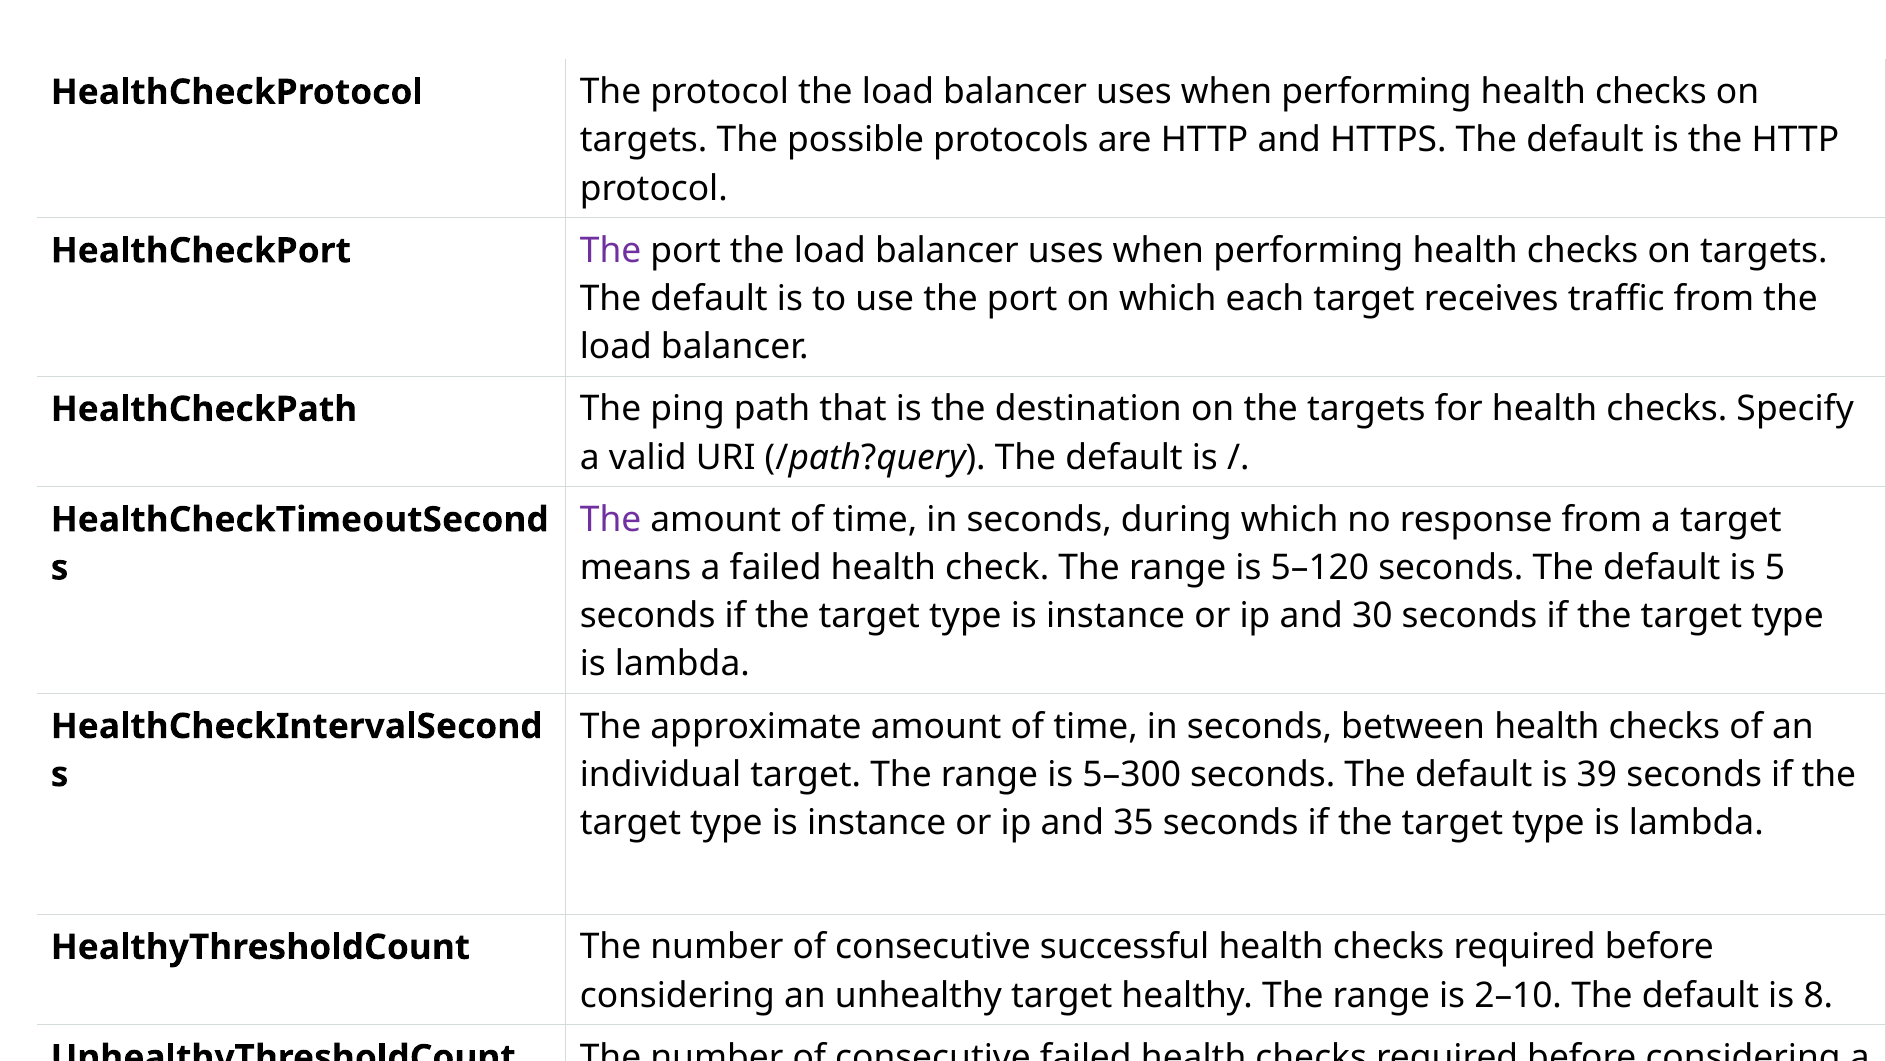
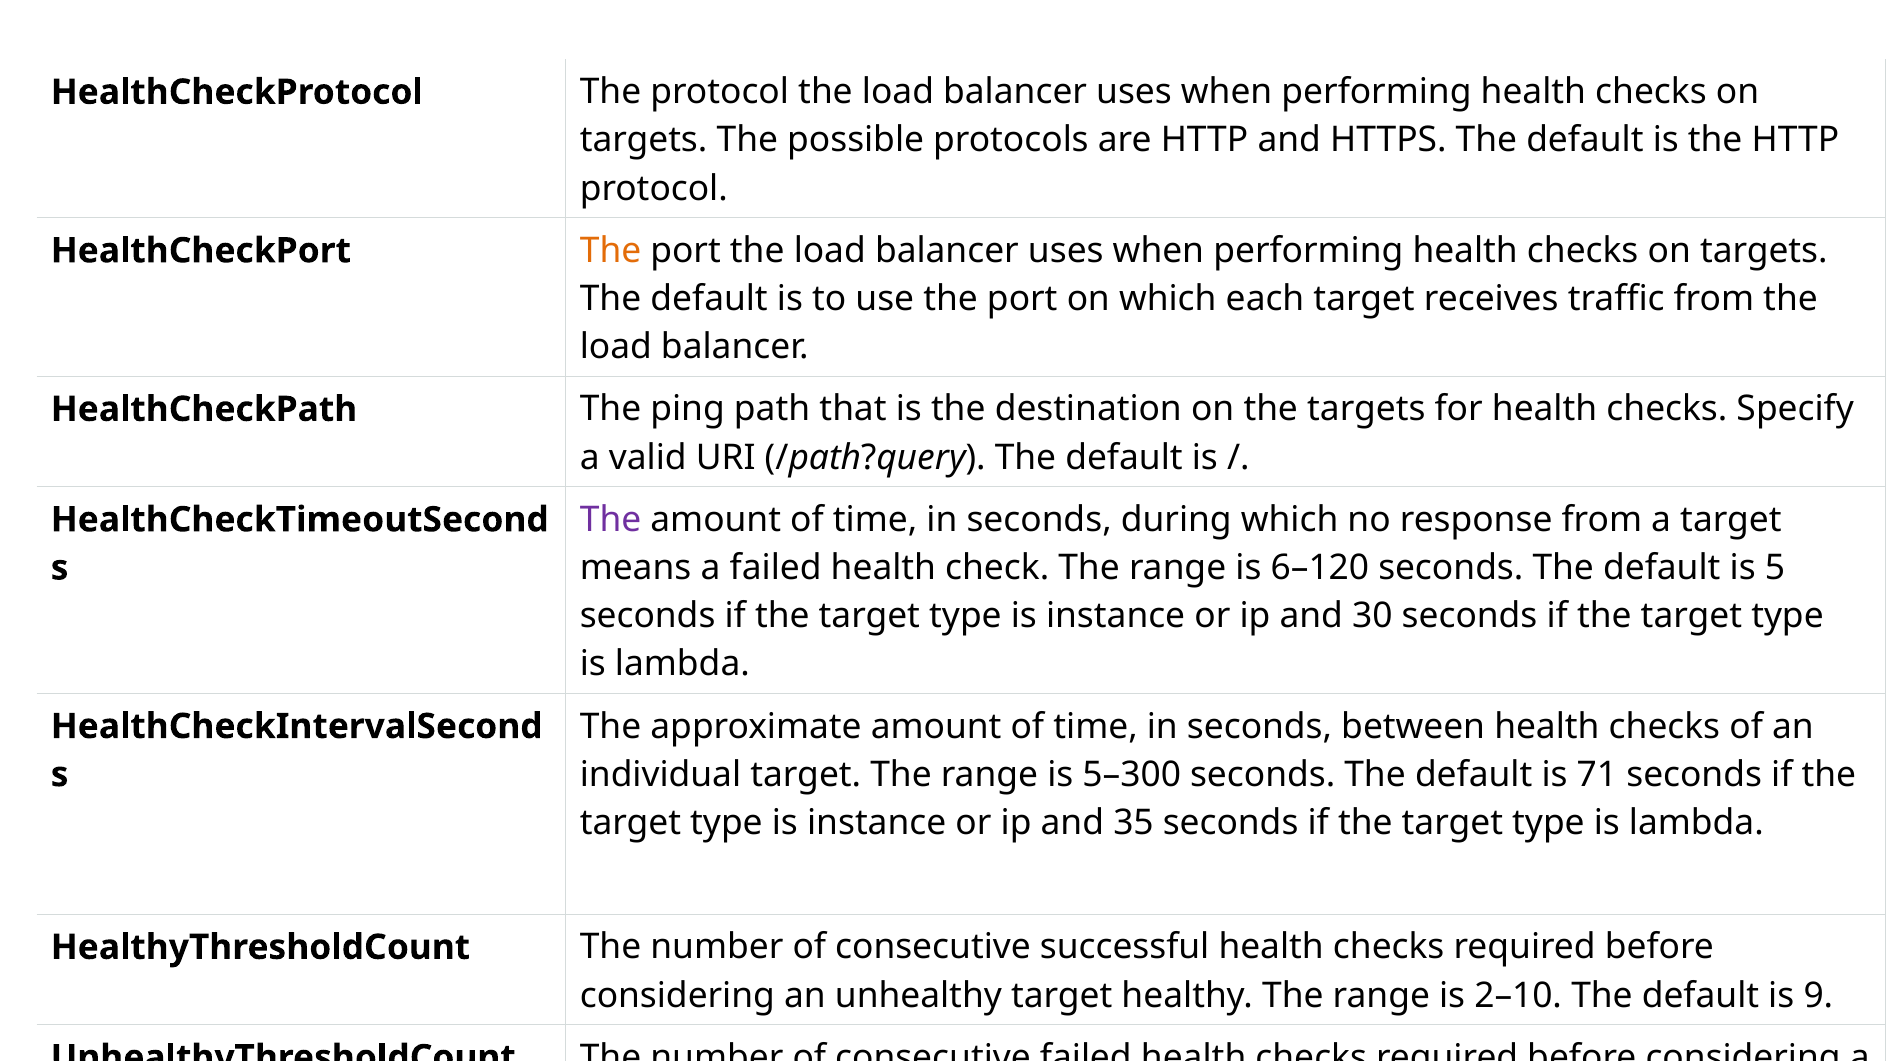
The at (611, 251) colour: purple -> orange
5–120: 5–120 -> 6–120
39: 39 -> 71
8: 8 -> 9
